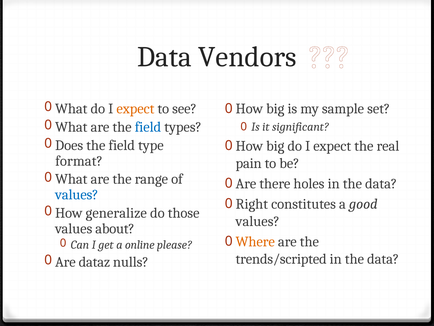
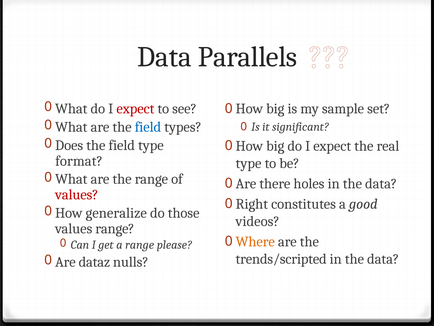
Vendors: Vendors -> Parallels
expect at (135, 109) colour: orange -> red
pain at (249, 163): pain -> type
values at (77, 195) colour: blue -> red
values at (258, 221): values -> videos
values about: about -> range
a online: online -> range
